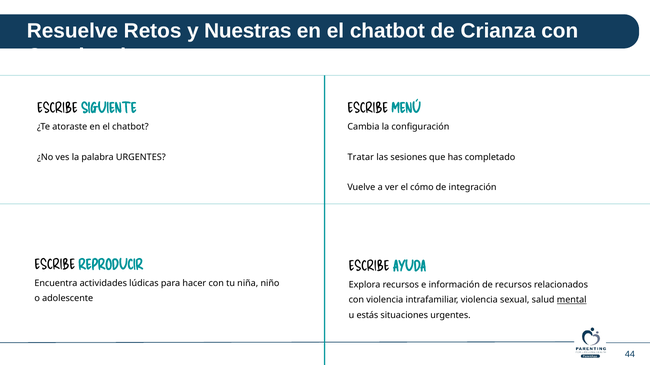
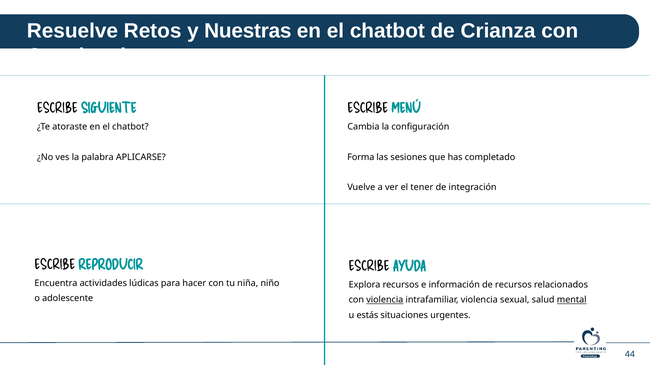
palabra URGENTES: URGENTES -> APLICARSE
Tratar: Tratar -> Forma
cómo: cómo -> tener
violencia at (385, 301) underline: none -> present
